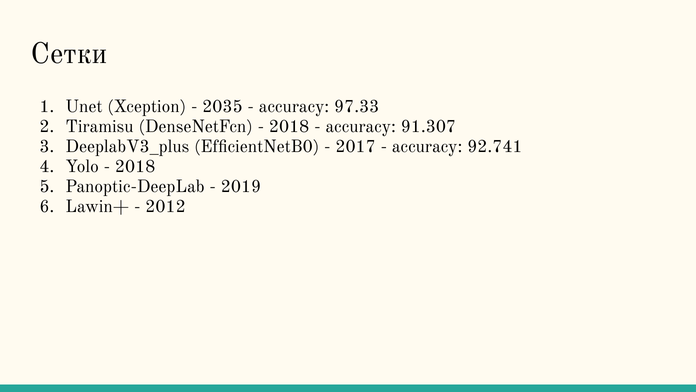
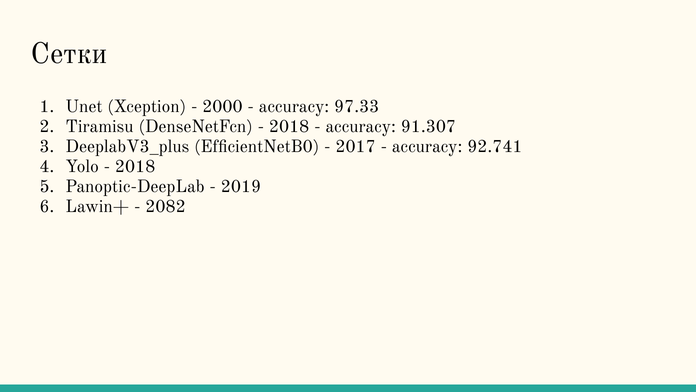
2035: 2035 -> 2000
2012: 2012 -> 2082
